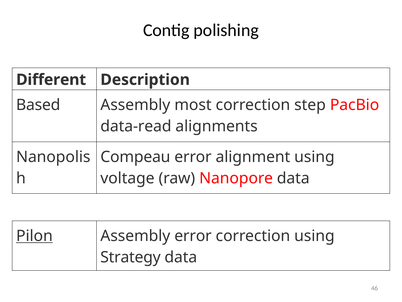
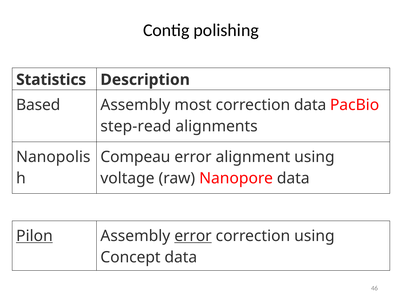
Different: Different -> Statistics
correction step: step -> data
data-read: data-read -> step-read
error at (193, 236) underline: none -> present
Strategy: Strategy -> Concept
